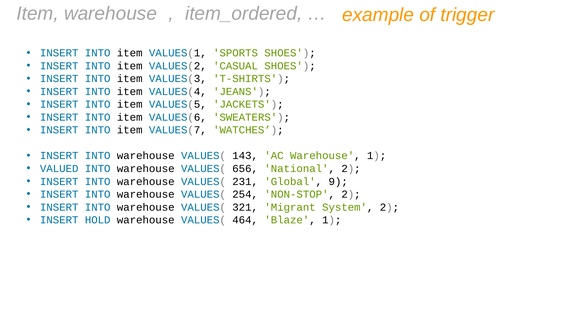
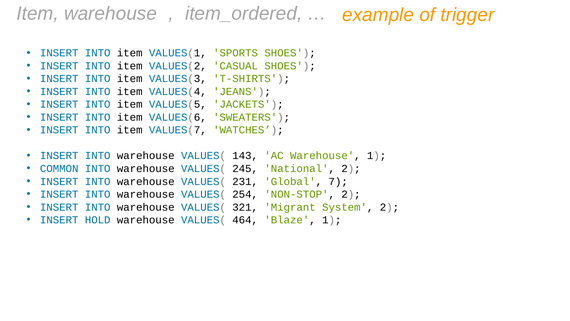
VALUED: VALUED -> COMMON
656: 656 -> 245
9: 9 -> 7
